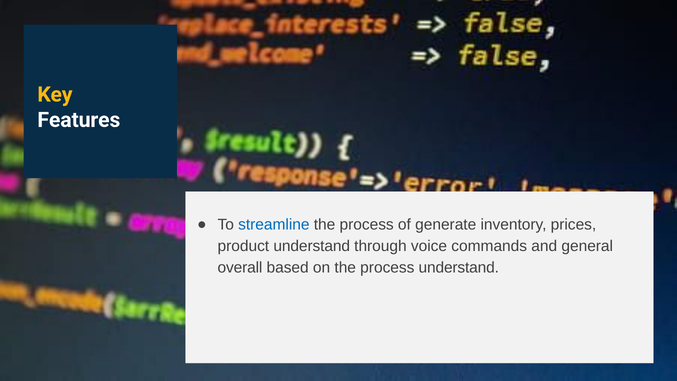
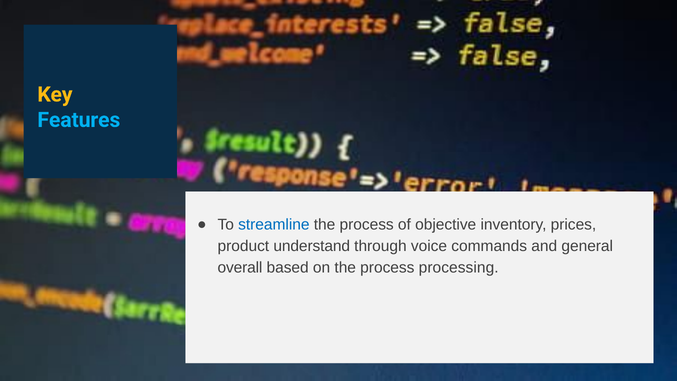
Features colour: white -> light blue
generate: generate -> objective
process understand: understand -> processing
